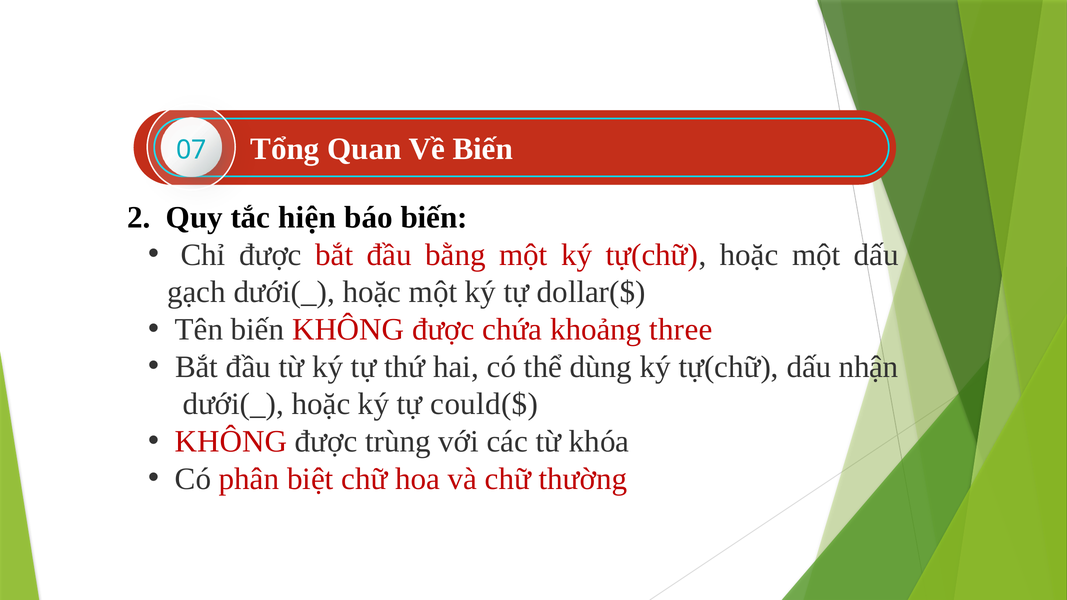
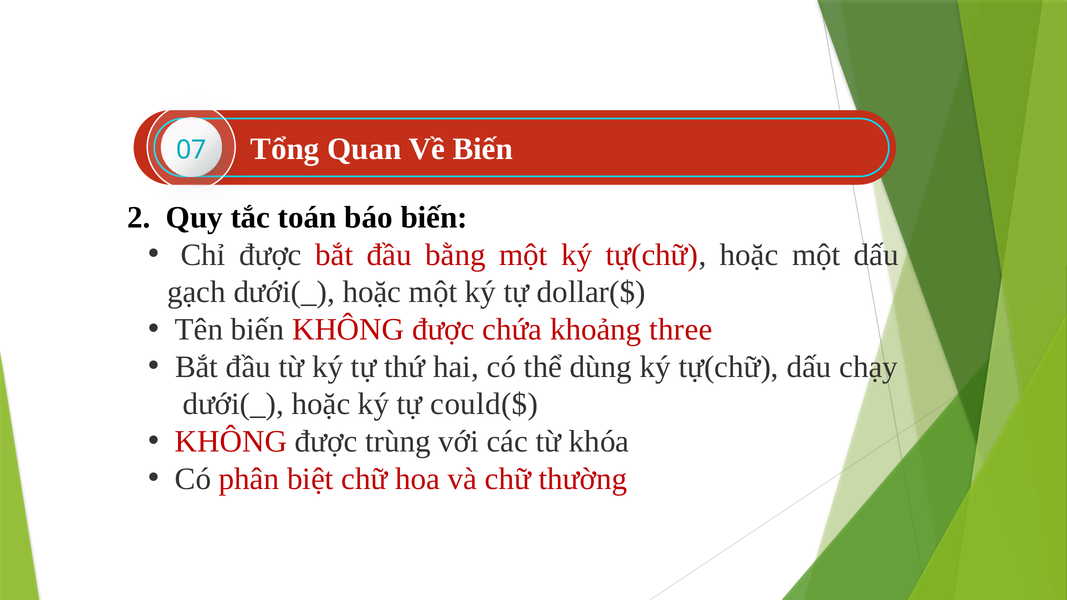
hiện: hiện -> toán
nhận: nhận -> chạy
